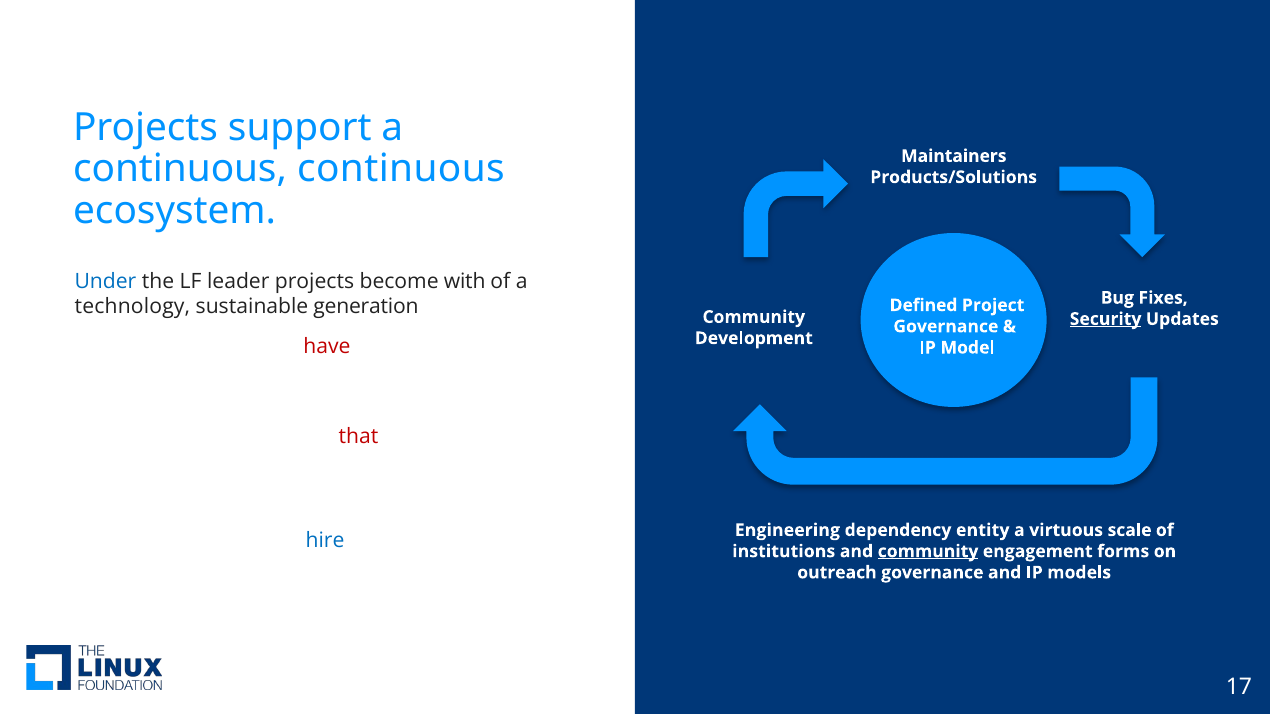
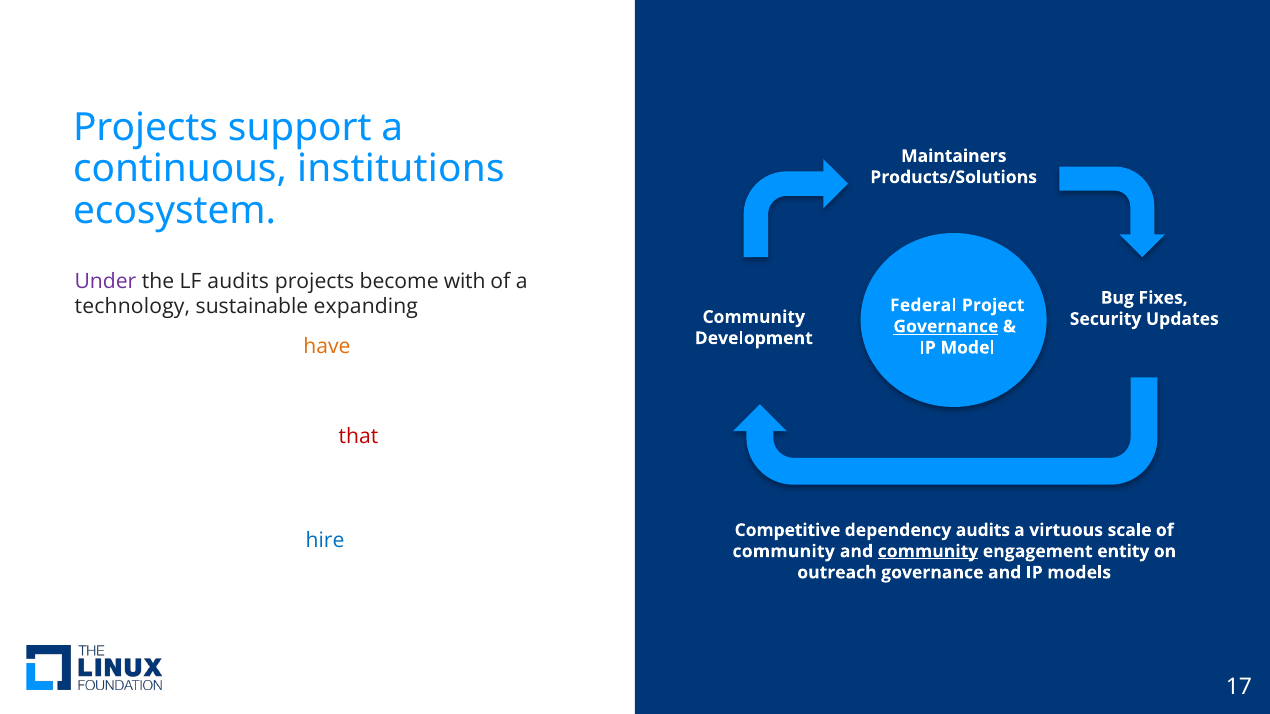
continuous continuous: continuous -> institutions
Under colour: blue -> purple
LF leader: leader -> audits
Defined: Defined -> Federal
generation: generation -> expanding
Security underline: present -> none
Governance at (946, 327) underline: none -> present
have colour: red -> orange
Engineering: Engineering -> Competitive
dependency entity: entity -> audits
institutions at (784, 552): institutions -> community
forms: forms -> entity
